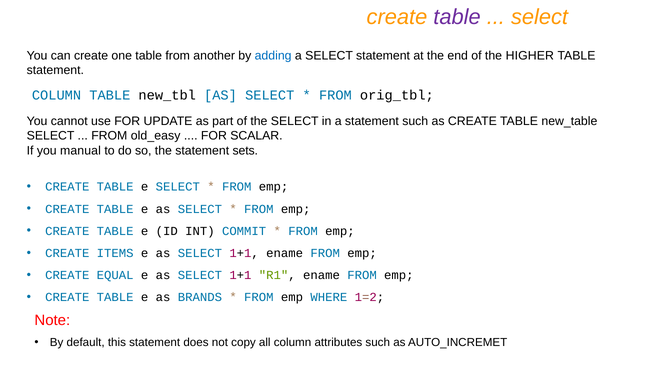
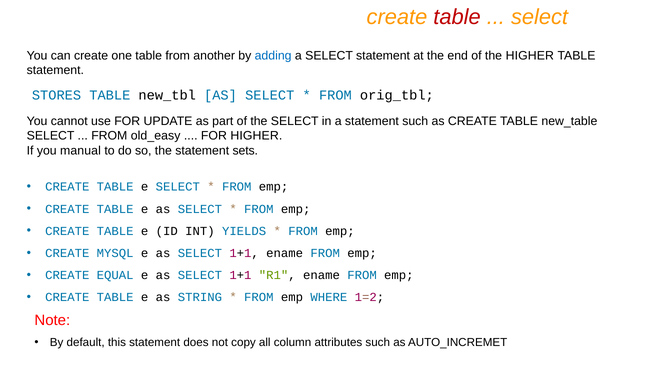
table at (457, 17) colour: purple -> red
COLUMN at (57, 96): COLUMN -> STORES
FOR SCALAR: SCALAR -> HIGHER
COMMIT: COMMIT -> YIELDS
ITEMS: ITEMS -> MYSQL
BRANDS: BRANDS -> STRING
